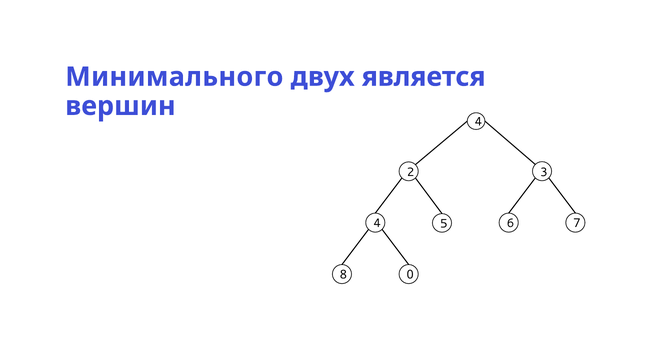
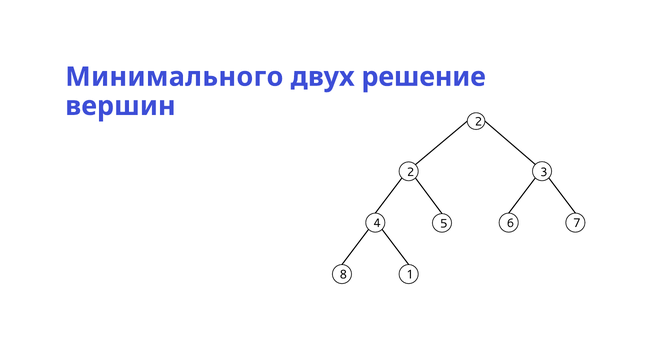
является: является -> решение
вершин 4: 4 -> 2
0: 0 -> 1
